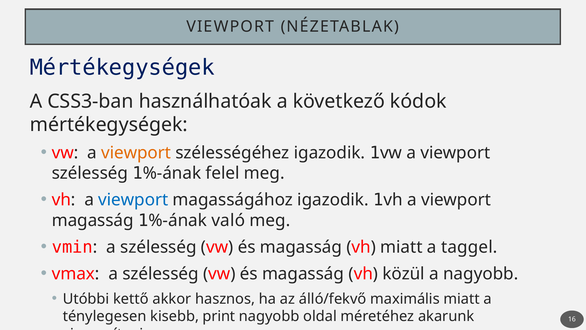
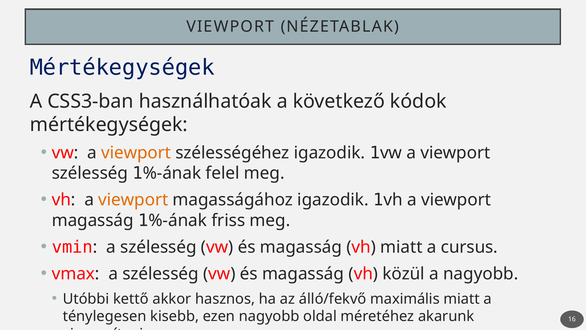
viewport at (133, 200) colour: blue -> orange
való: való -> friss
taggel: taggel -> cursus
print: print -> ezen
